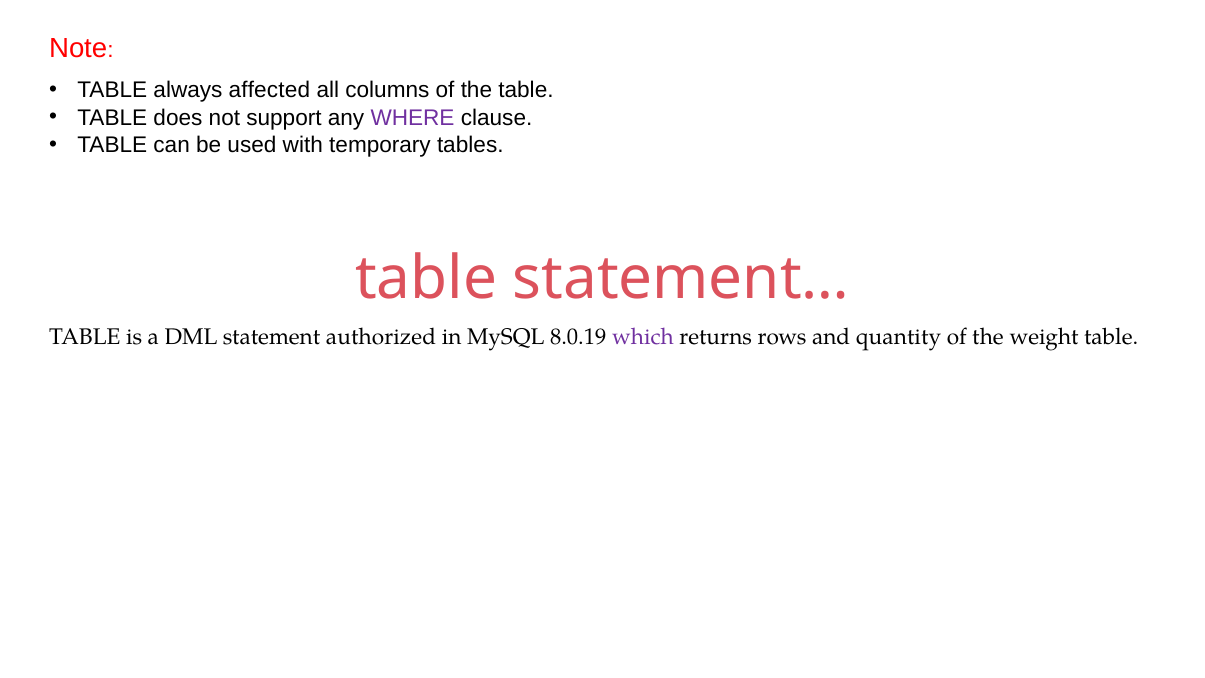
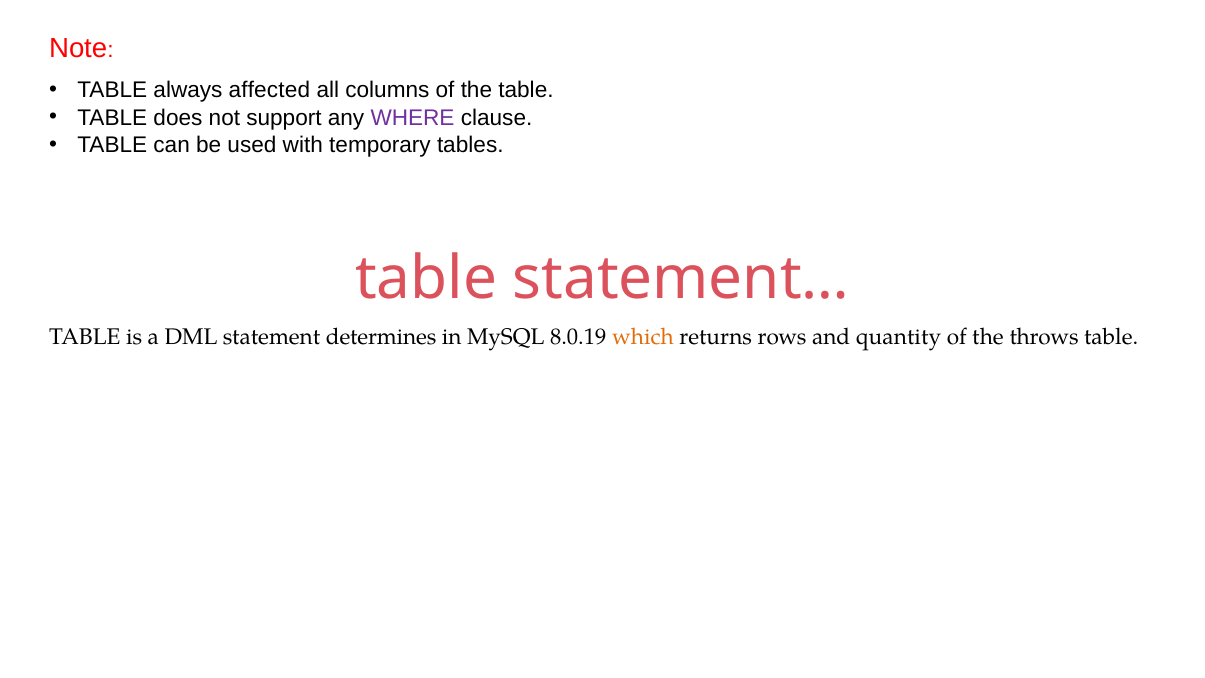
authorized: authorized -> determines
which colour: purple -> orange
weight: weight -> throws
